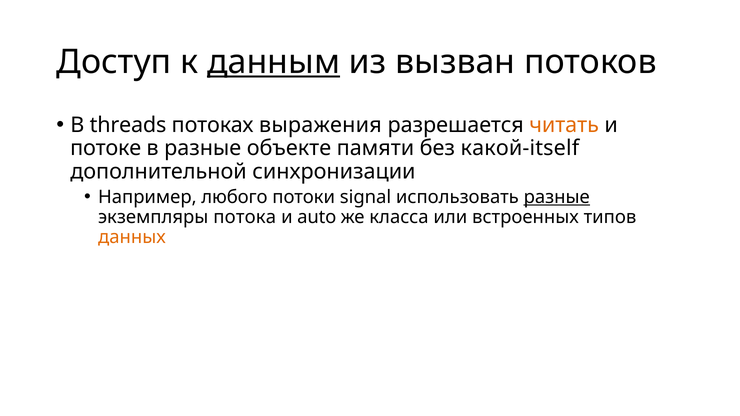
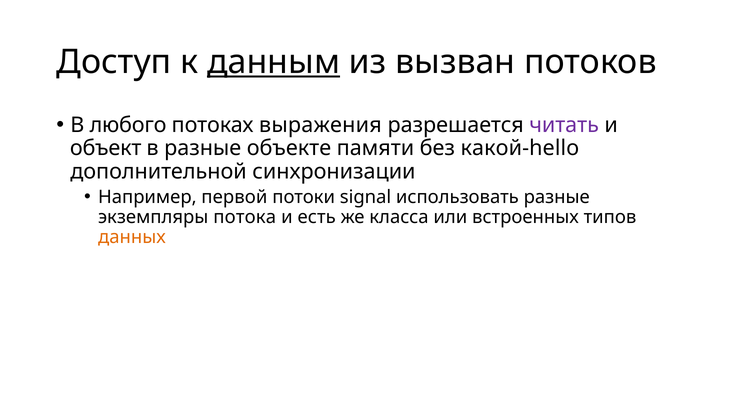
threads: threads -> любого
читать colour: orange -> purple
потоке: потоке -> объект
какой-itself: какой-itself -> какой-hello
любого: любого -> первой
разные at (557, 197) underline: present -> none
auto: auto -> есть
